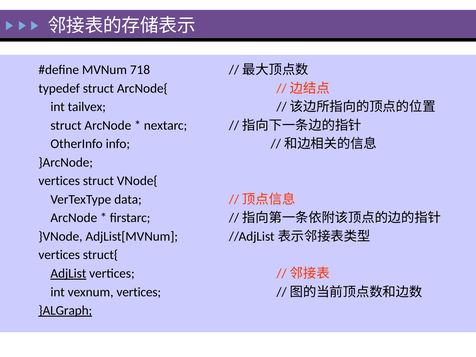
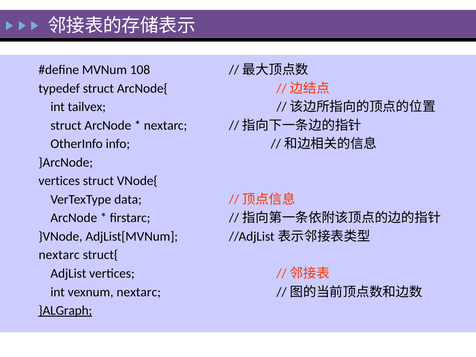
718: 718 -> 108
vertices at (59, 255): vertices -> nextarc
AdjList underline: present -> none
vexnum vertices: vertices -> nextarc
